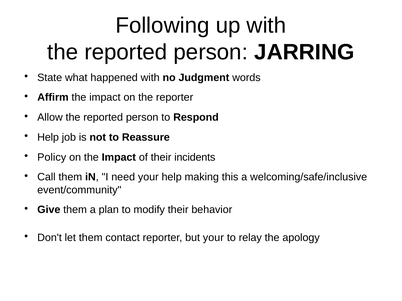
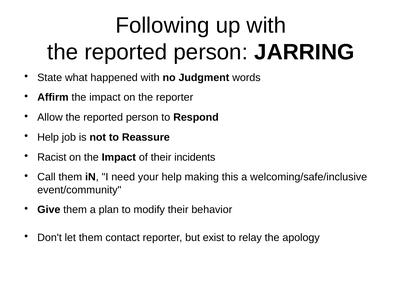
Policy: Policy -> Racist
but your: your -> exist
